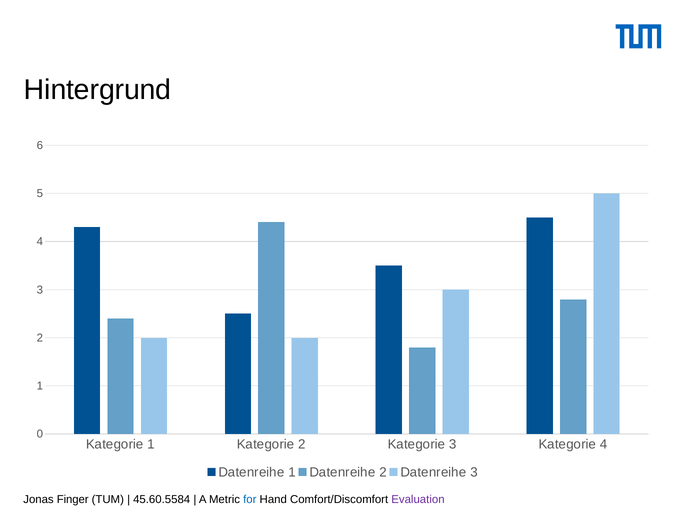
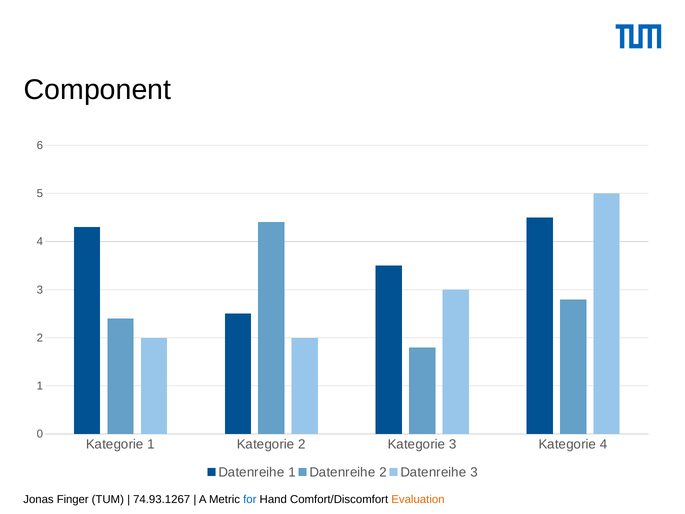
Hintergrund: Hintergrund -> Component
45.60.5584: 45.60.5584 -> 74.93.1267
Evaluation colour: purple -> orange
